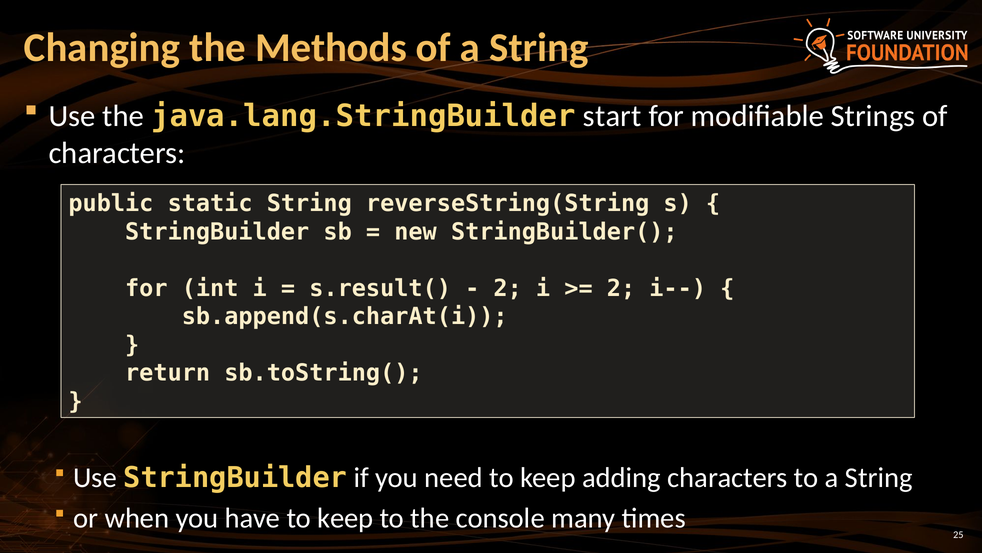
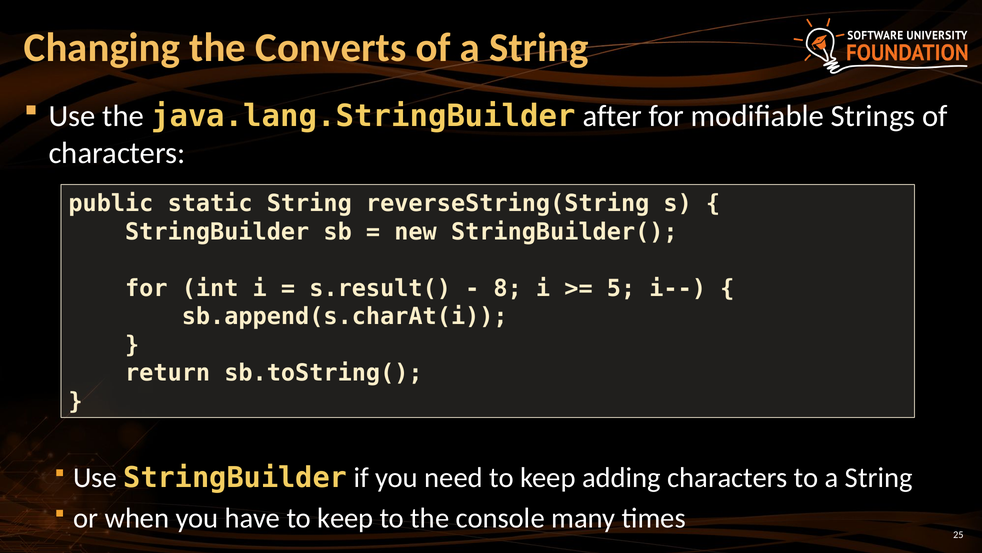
Methods: Methods -> Converts
start: start -> after
2 at (508, 288): 2 -> 8
2 at (621, 288): 2 -> 5
